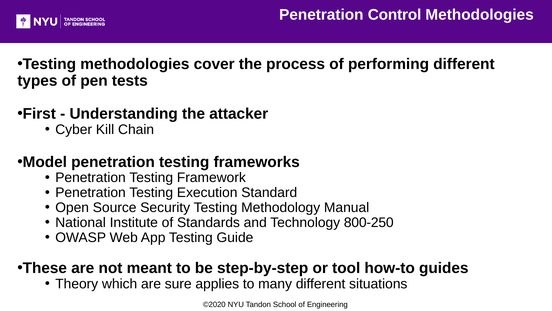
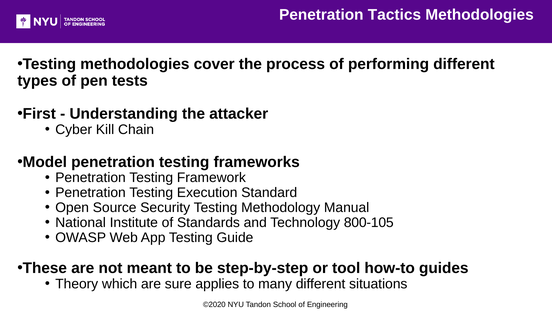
Control: Control -> Tactics
800-250: 800-250 -> 800-105
